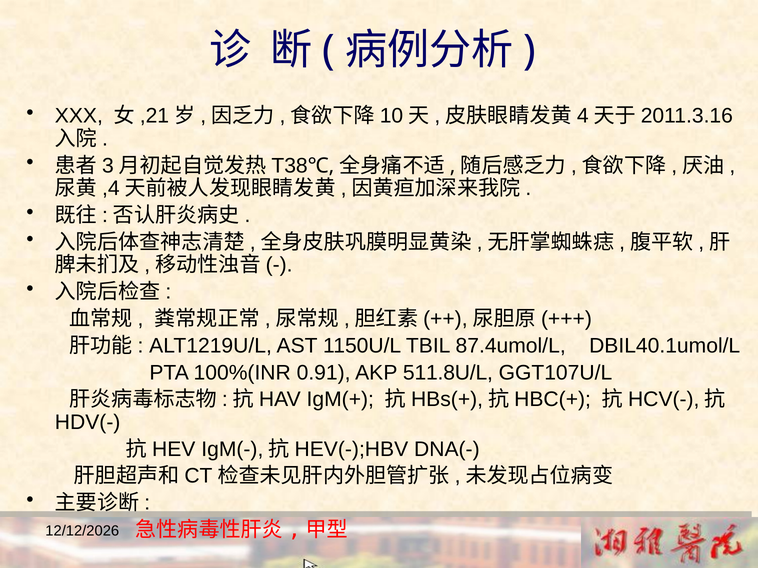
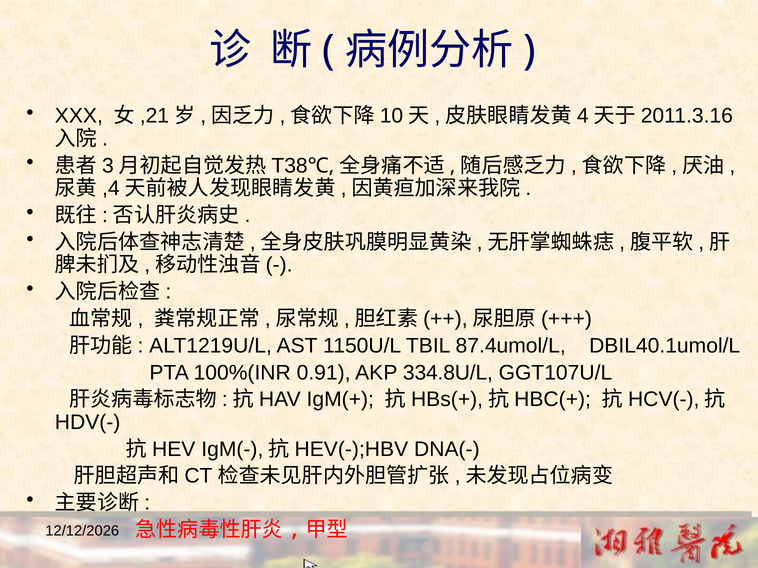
511.8U/L: 511.8U/L -> 334.8U/L
